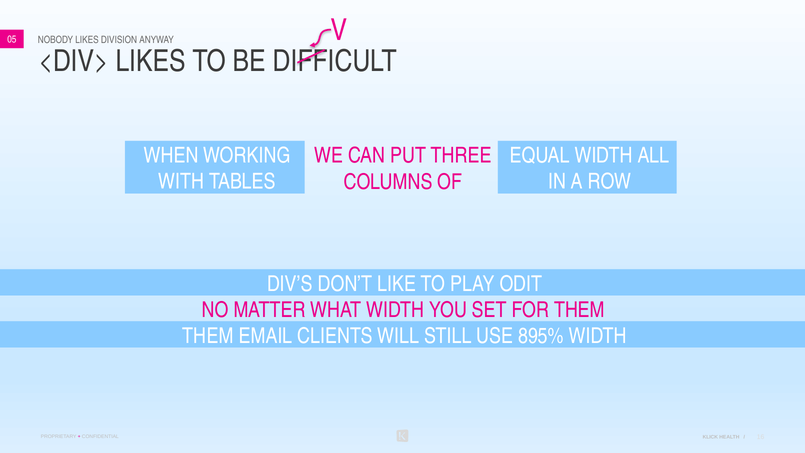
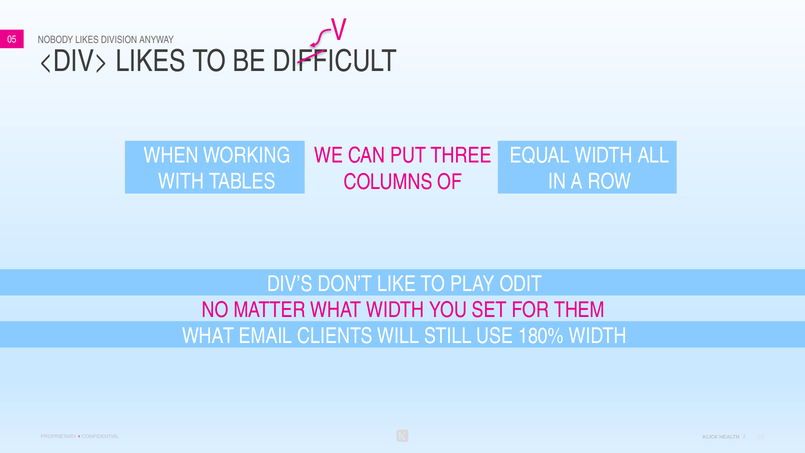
THEM at (208, 336): THEM -> WHAT
895%: 895% -> 180%
